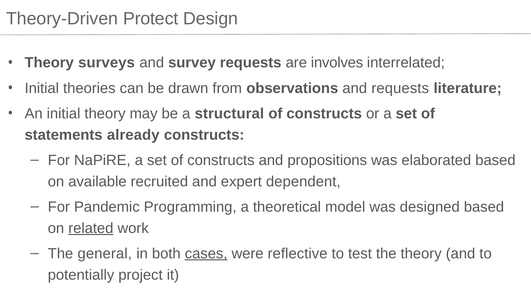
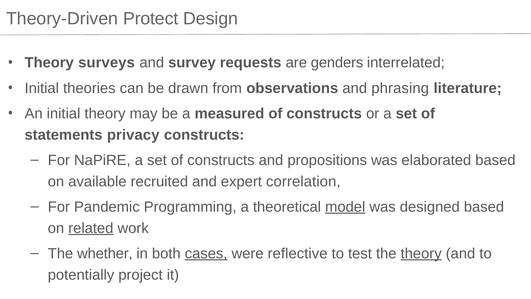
involves: involves -> genders
and requests: requests -> phrasing
structural: structural -> measured
already: already -> privacy
dependent: dependent -> correlation
model underline: none -> present
general: general -> whether
theory at (421, 253) underline: none -> present
